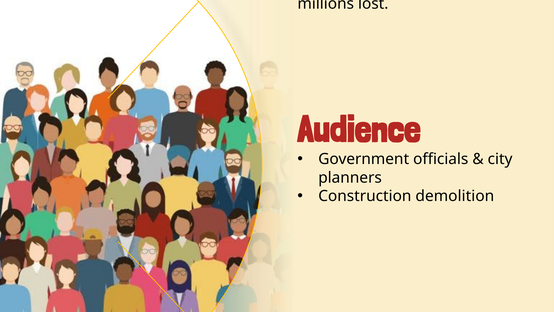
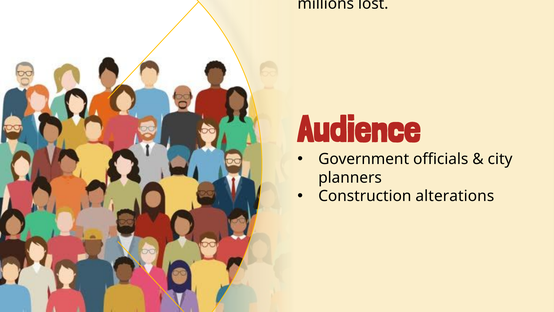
demolition: demolition -> alterations
